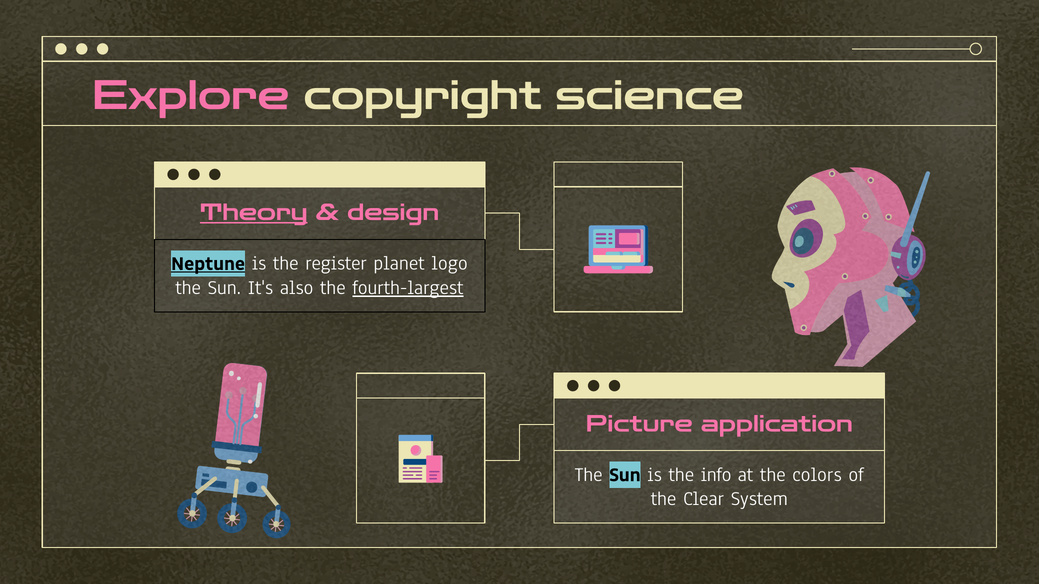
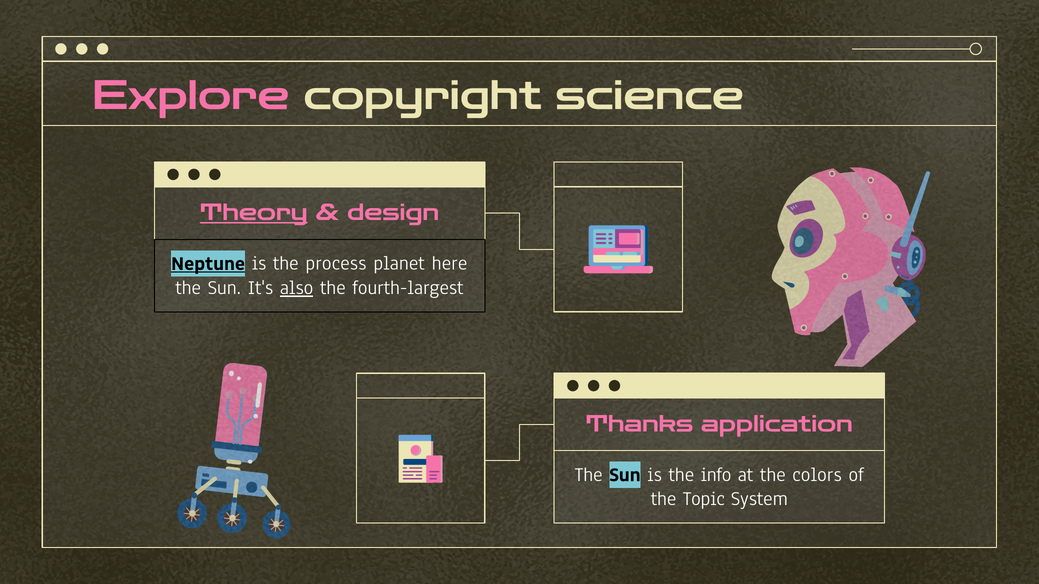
register: register -> process
logo: logo -> here
also underline: none -> present
fourth-largest underline: present -> none
Picture: Picture -> Thanks
Clear: Clear -> Topic
